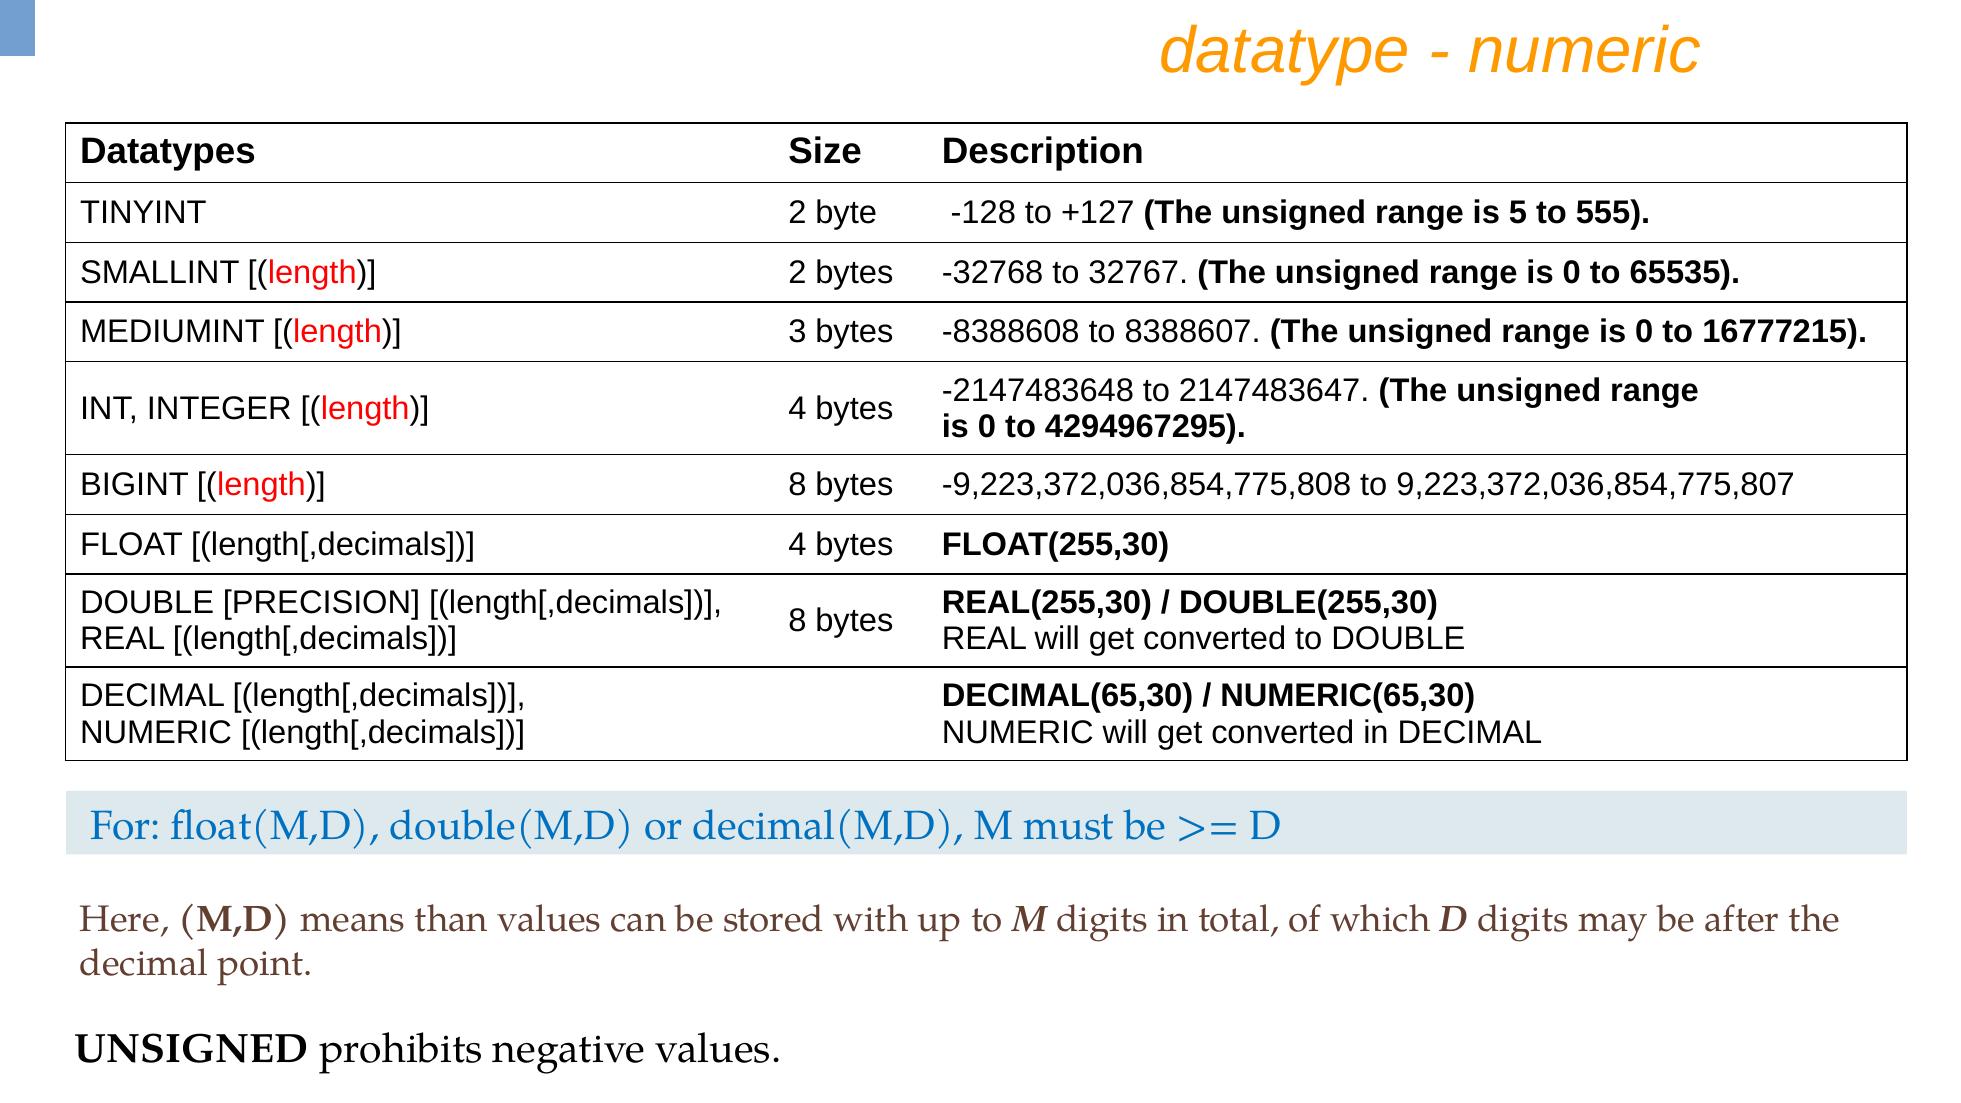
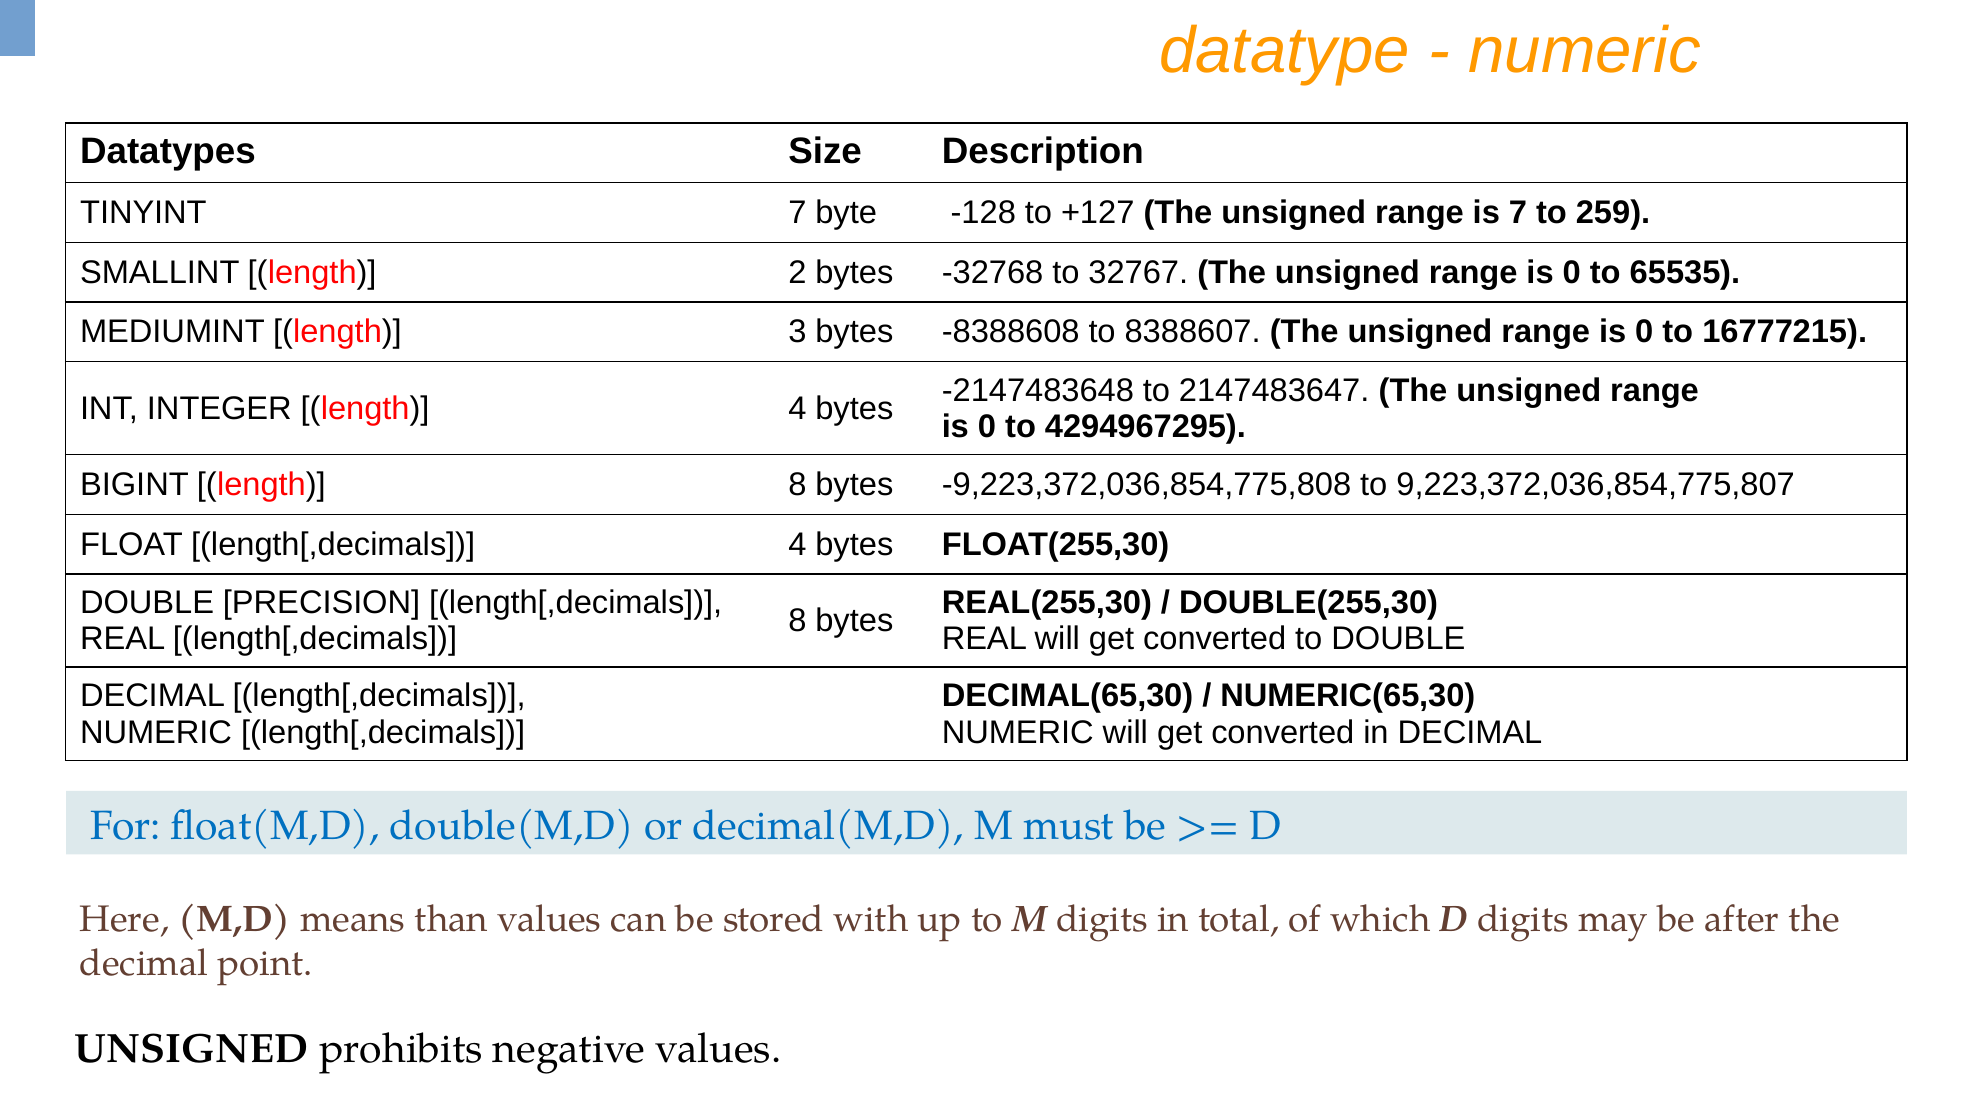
TINYINT 2: 2 -> 7
is 5: 5 -> 7
555: 555 -> 259
